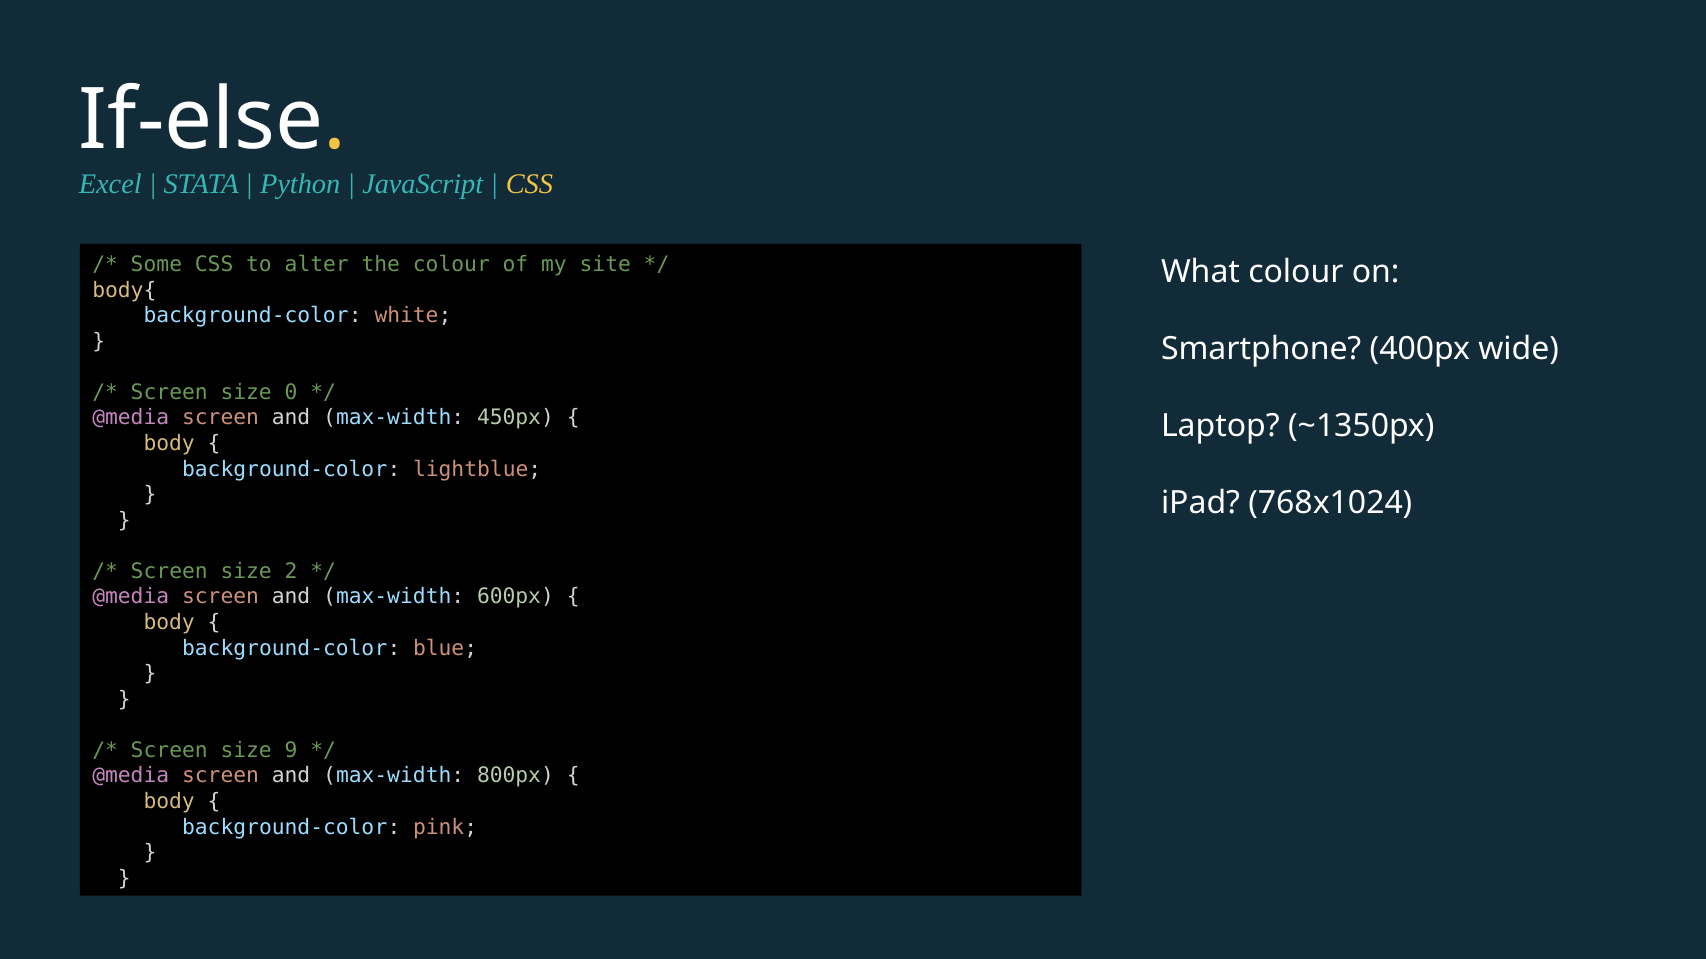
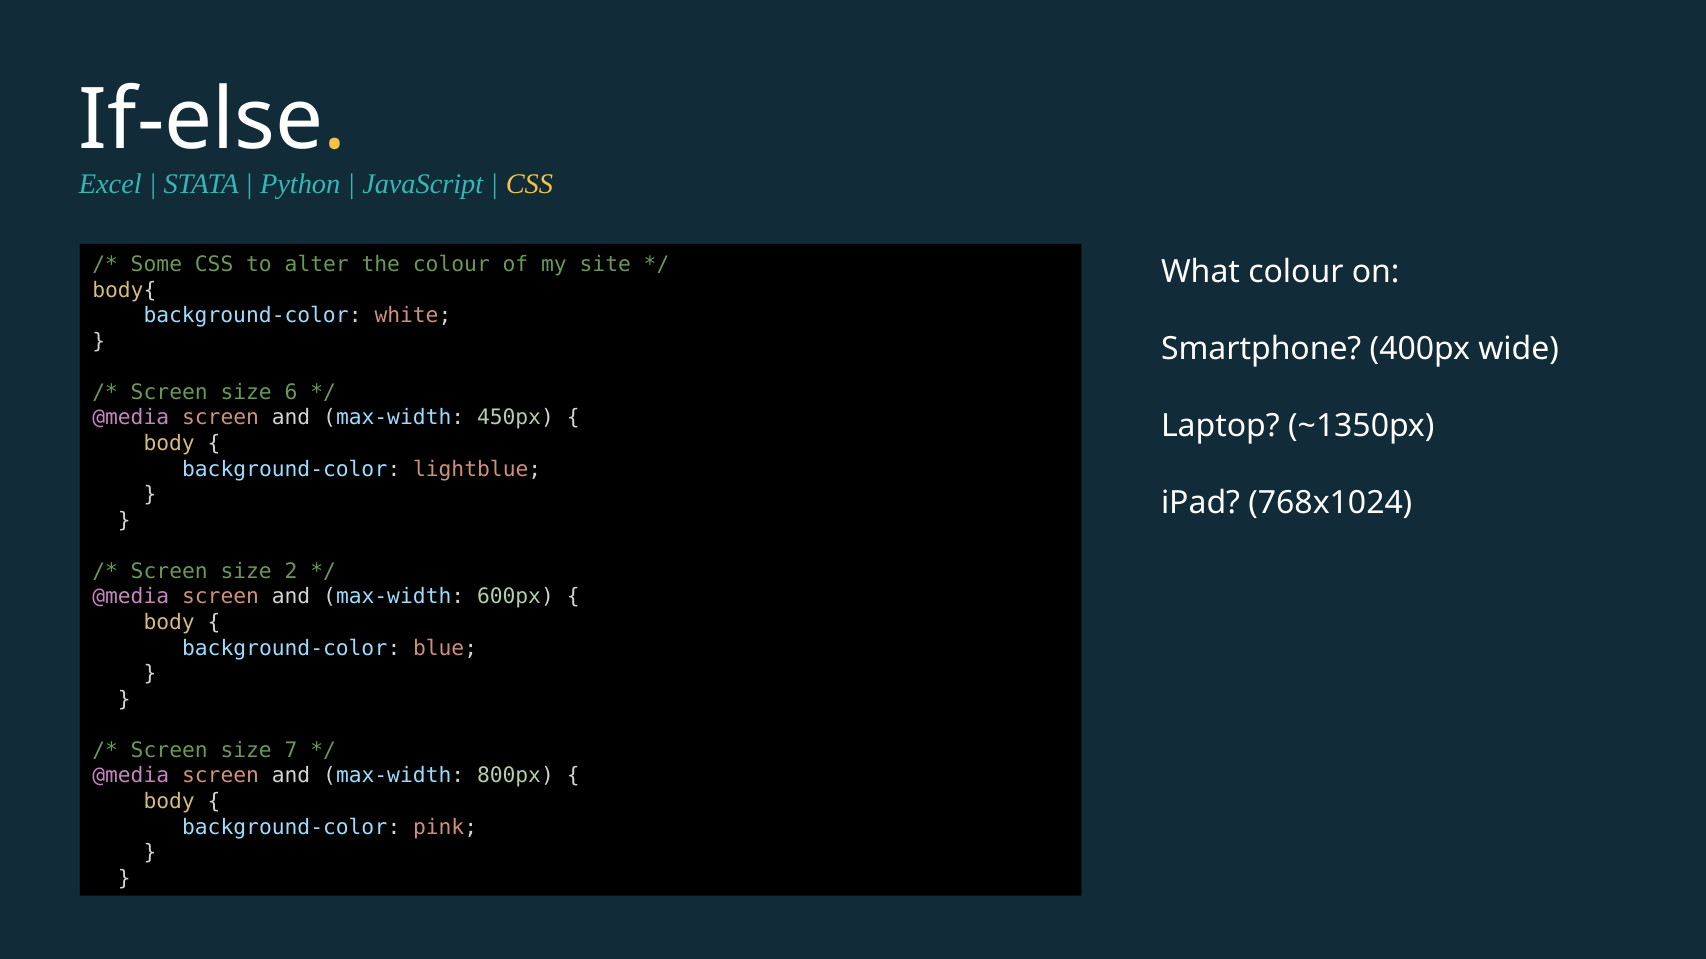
0: 0 -> 6
9: 9 -> 7
